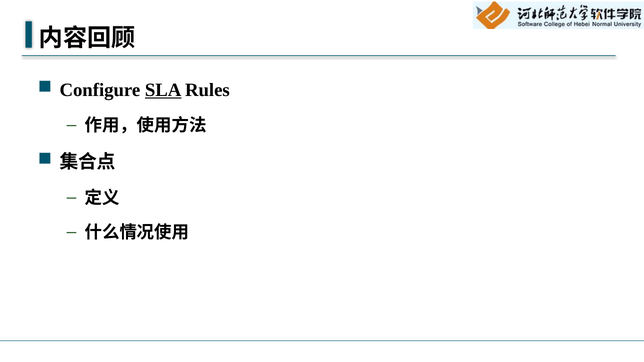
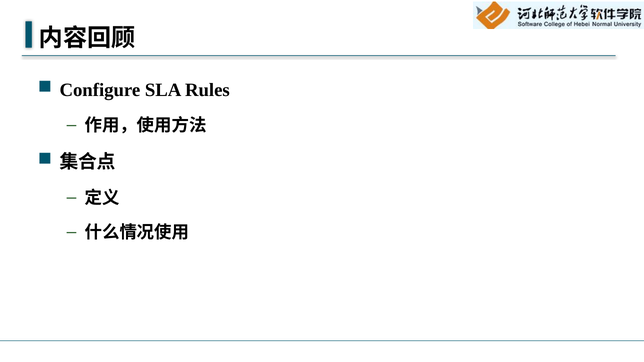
SLA underline: present -> none
